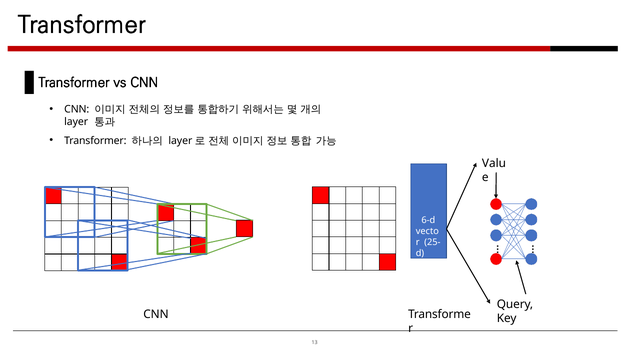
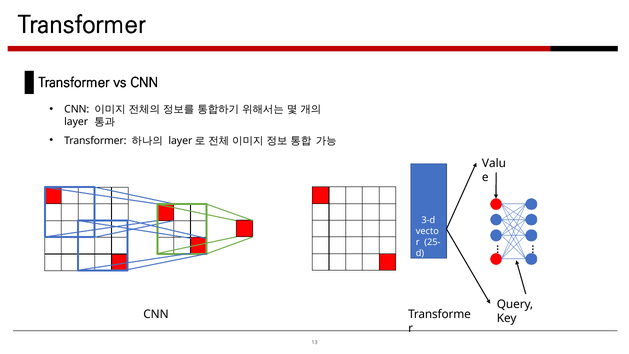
6-d: 6-d -> 3-d
